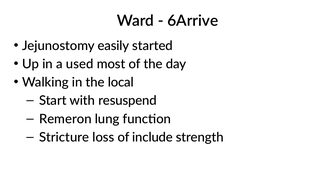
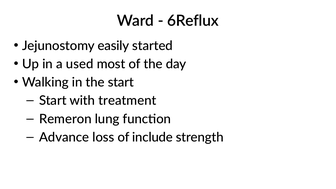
6Arrive: 6Arrive -> 6Reflux
the local: local -> start
resuspend: resuspend -> treatment
Stricture: Stricture -> Advance
